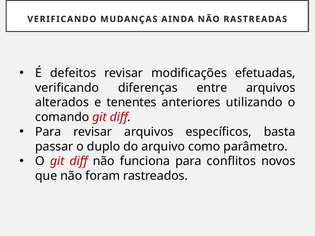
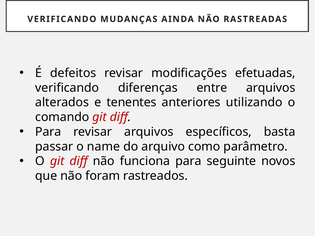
duplo: duplo -> name
conflitos: conflitos -> seguinte
